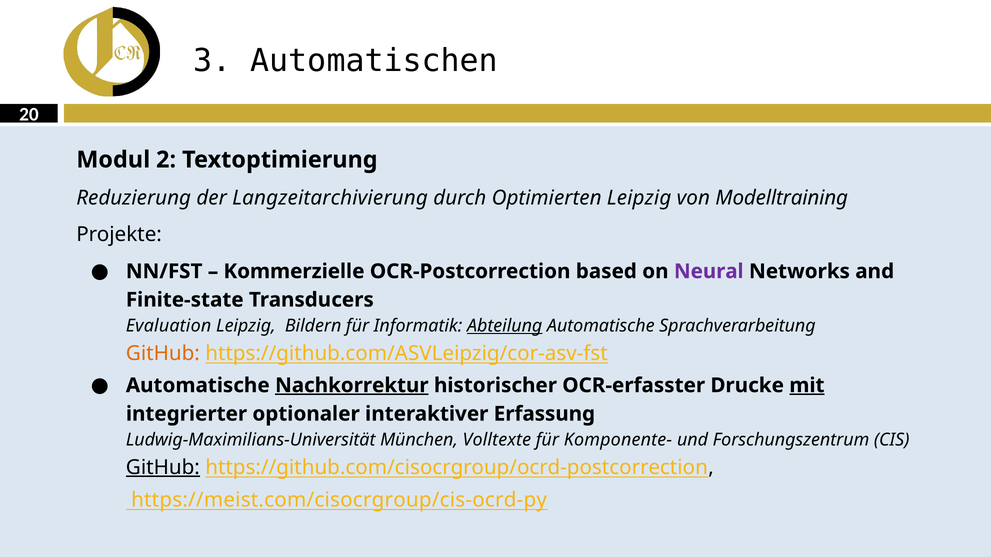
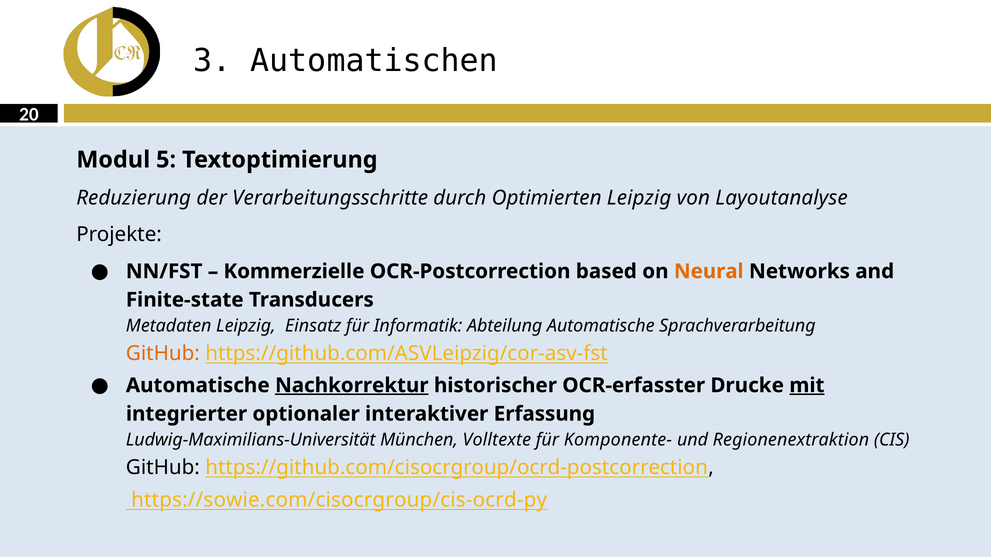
2: 2 -> 5
Langzeitarchivierung: Langzeitarchivierung -> Verarbeitungsschritte
Modelltraining: Modelltraining -> Layoutanalyse
Neural colour: purple -> orange
Evaluation: Evaluation -> Metadaten
Bildern: Bildern -> Einsatz
Abteilung underline: present -> none
Forschungszentrum: Forschungszentrum -> Regionenextraktion
GitHub at (163, 468) underline: present -> none
https://meist.com/cisocrgroup/cis-ocrd-py: https://meist.com/cisocrgroup/cis-ocrd-py -> https://sowie.com/cisocrgroup/cis-ocrd-py
